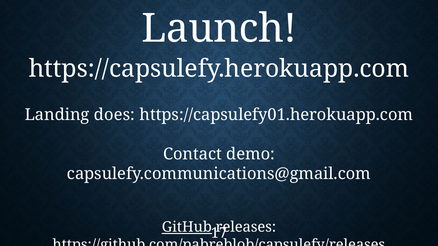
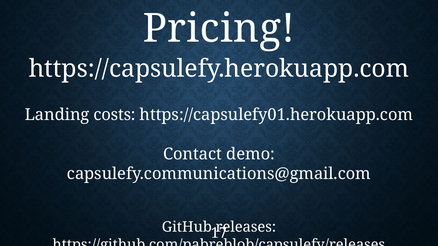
Launch: Launch -> Pricing
does: does -> costs
GitHub underline: present -> none
